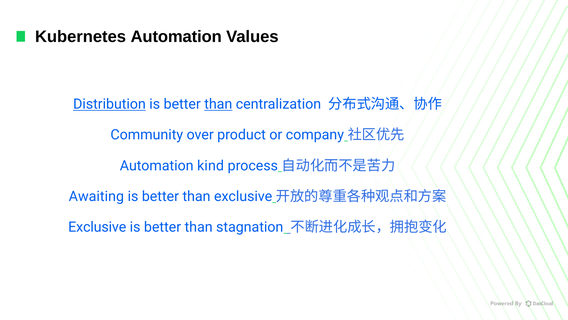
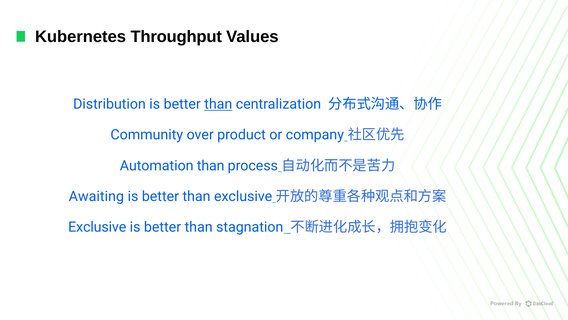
Kubernetes Automation: Automation -> Throughput
Distribution underline: present -> none
Automation kind: kind -> than
